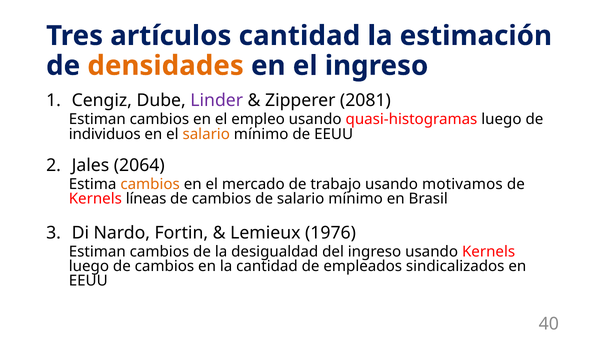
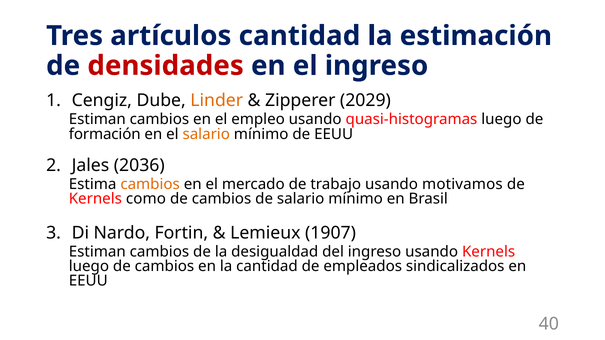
densidades colour: orange -> red
Linder colour: purple -> orange
2081: 2081 -> 2029
individuos: individuos -> formación
2064: 2064 -> 2036
líneas: líneas -> como
1976: 1976 -> 1907
